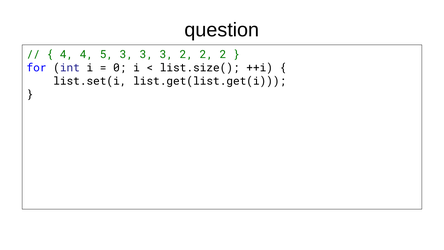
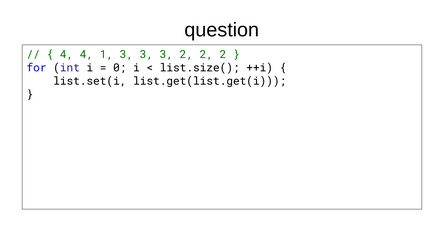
5: 5 -> 1
